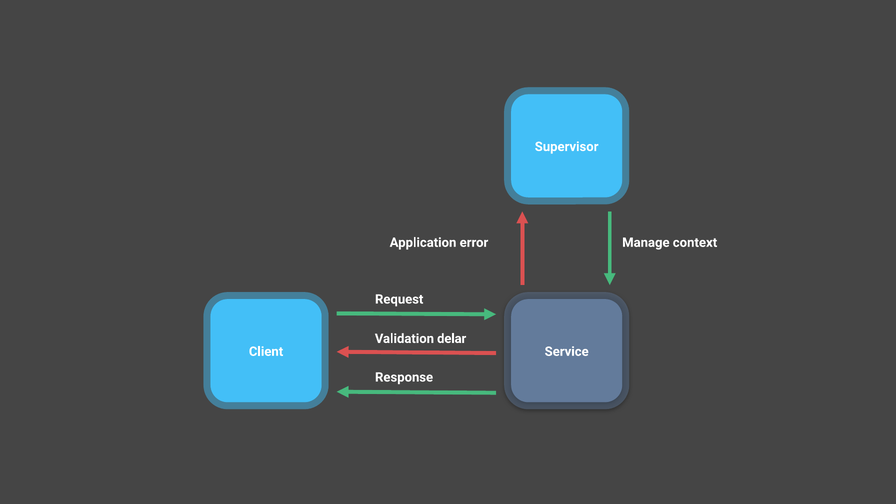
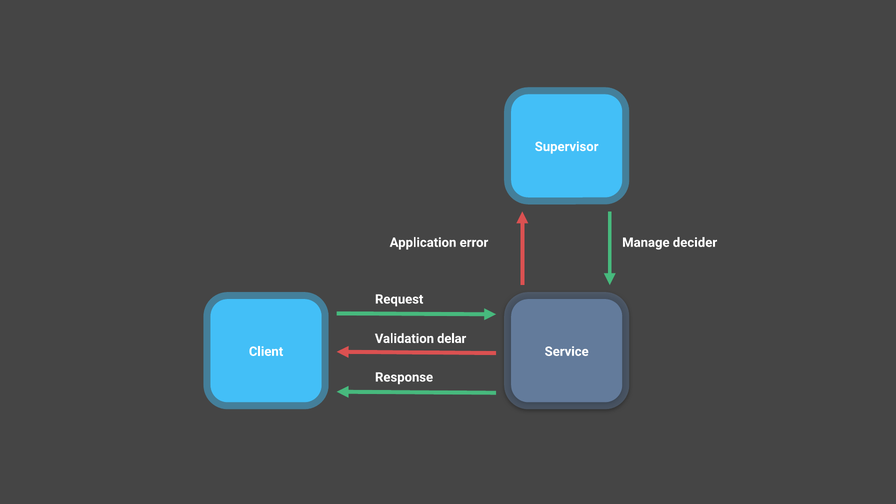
context: context -> decider
